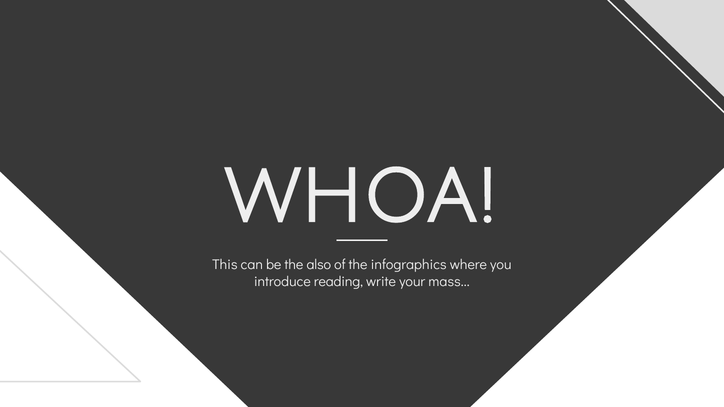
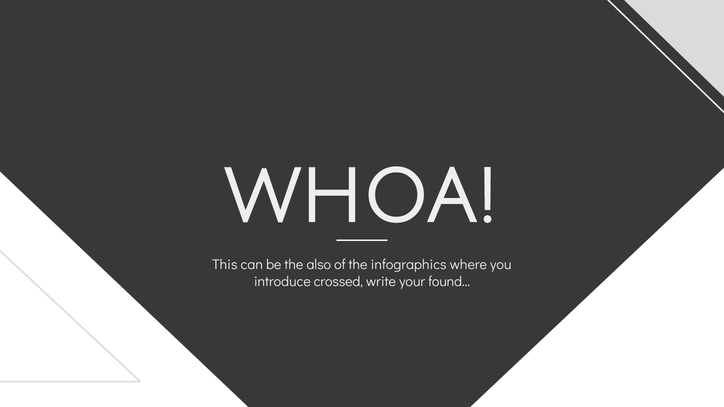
reading: reading -> crossed
mass: mass -> found
